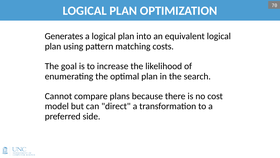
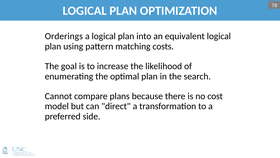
Generates: Generates -> Orderings
